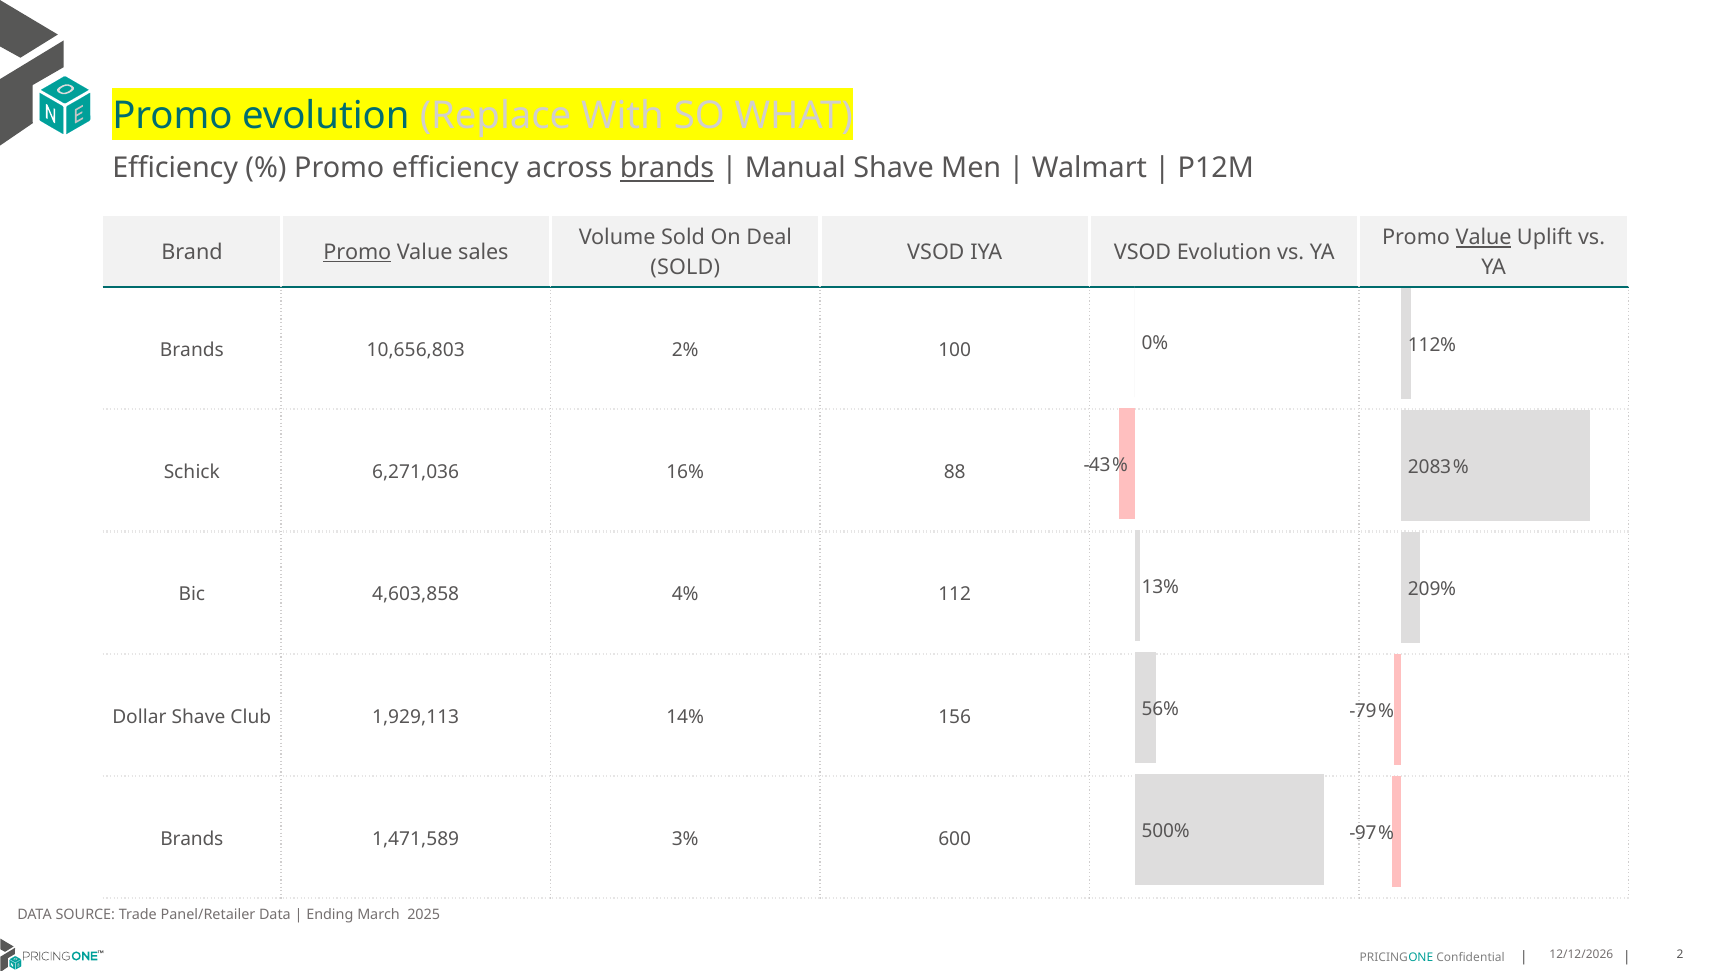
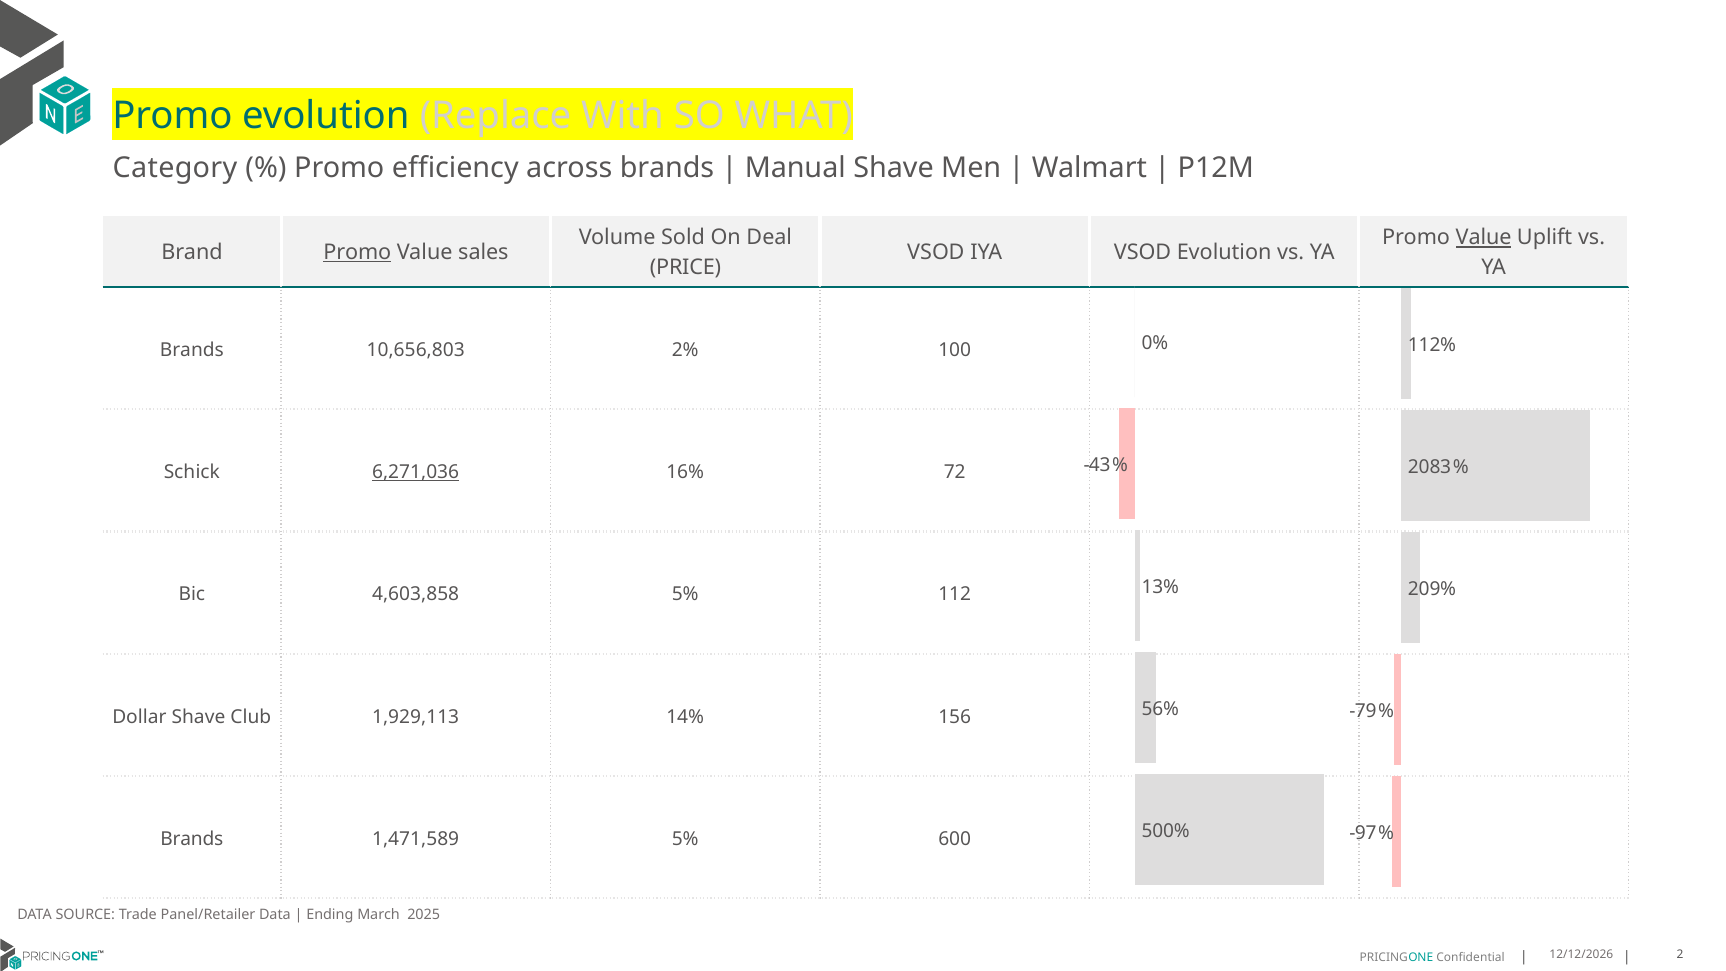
Efficiency at (175, 168): Efficiency -> Category
brands at (667, 168) underline: present -> none
SOLD at (685, 267): SOLD -> PRICE
6,271,036 underline: none -> present
88: 88 -> 72
4,603,858 4%: 4% -> 5%
1,471,589 3%: 3% -> 5%
